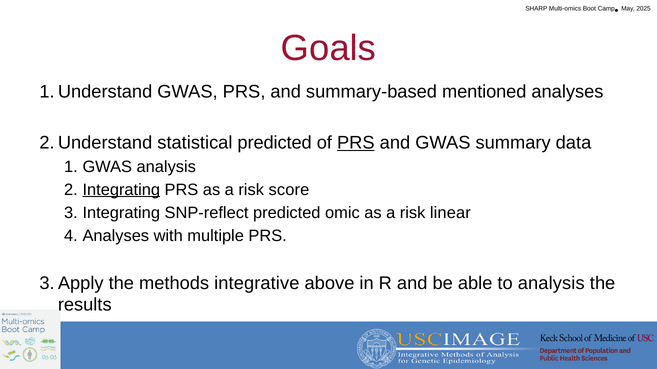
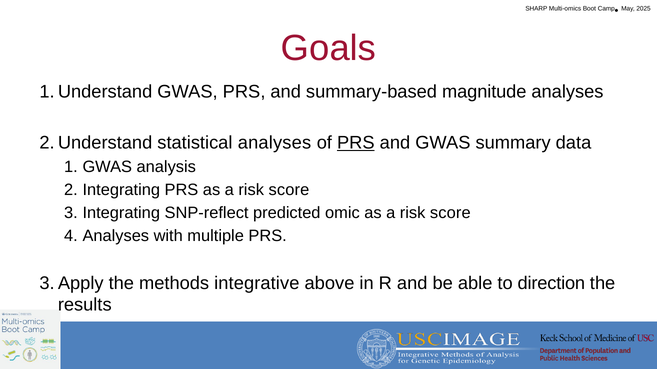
mentioned: mentioned -> magnitude
statistical predicted: predicted -> analyses
Integrating at (121, 190) underline: present -> none
linear at (450, 213): linear -> score
to analysis: analysis -> direction
